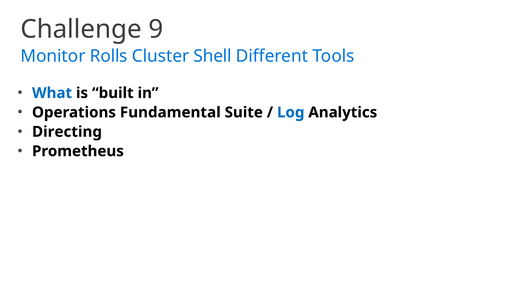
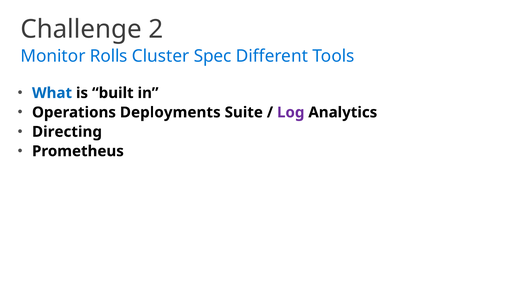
9: 9 -> 2
Shell: Shell -> Spec
Fundamental: Fundamental -> Deployments
Log colour: blue -> purple
